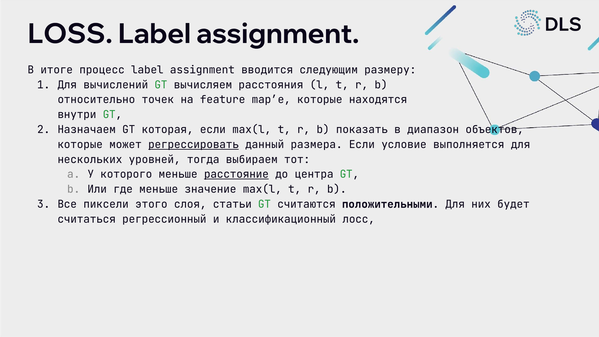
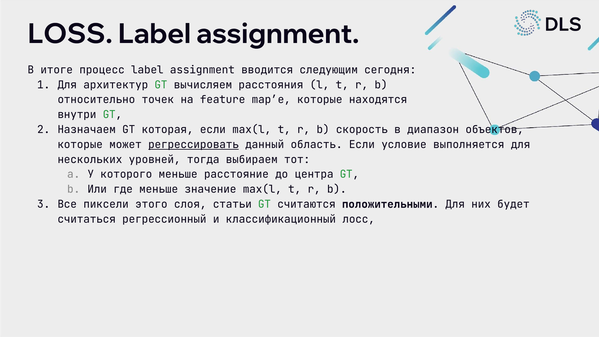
размеру: размеру -> сегодня
вычислений: вычислений -> архитектур
показать: показать -> скорость
размера: размера -> область
расстояние underline: present -> none
